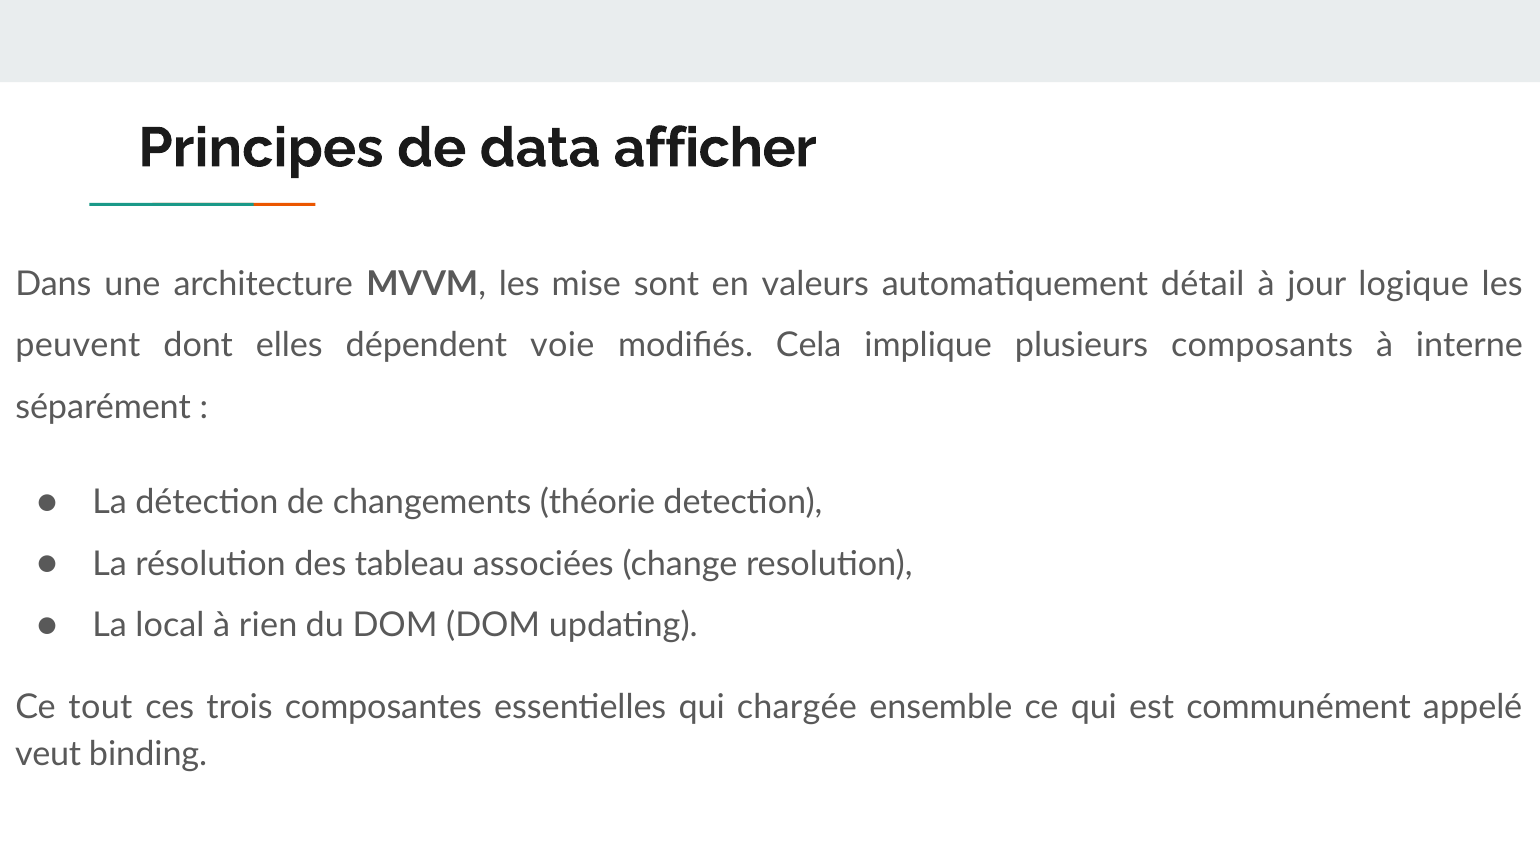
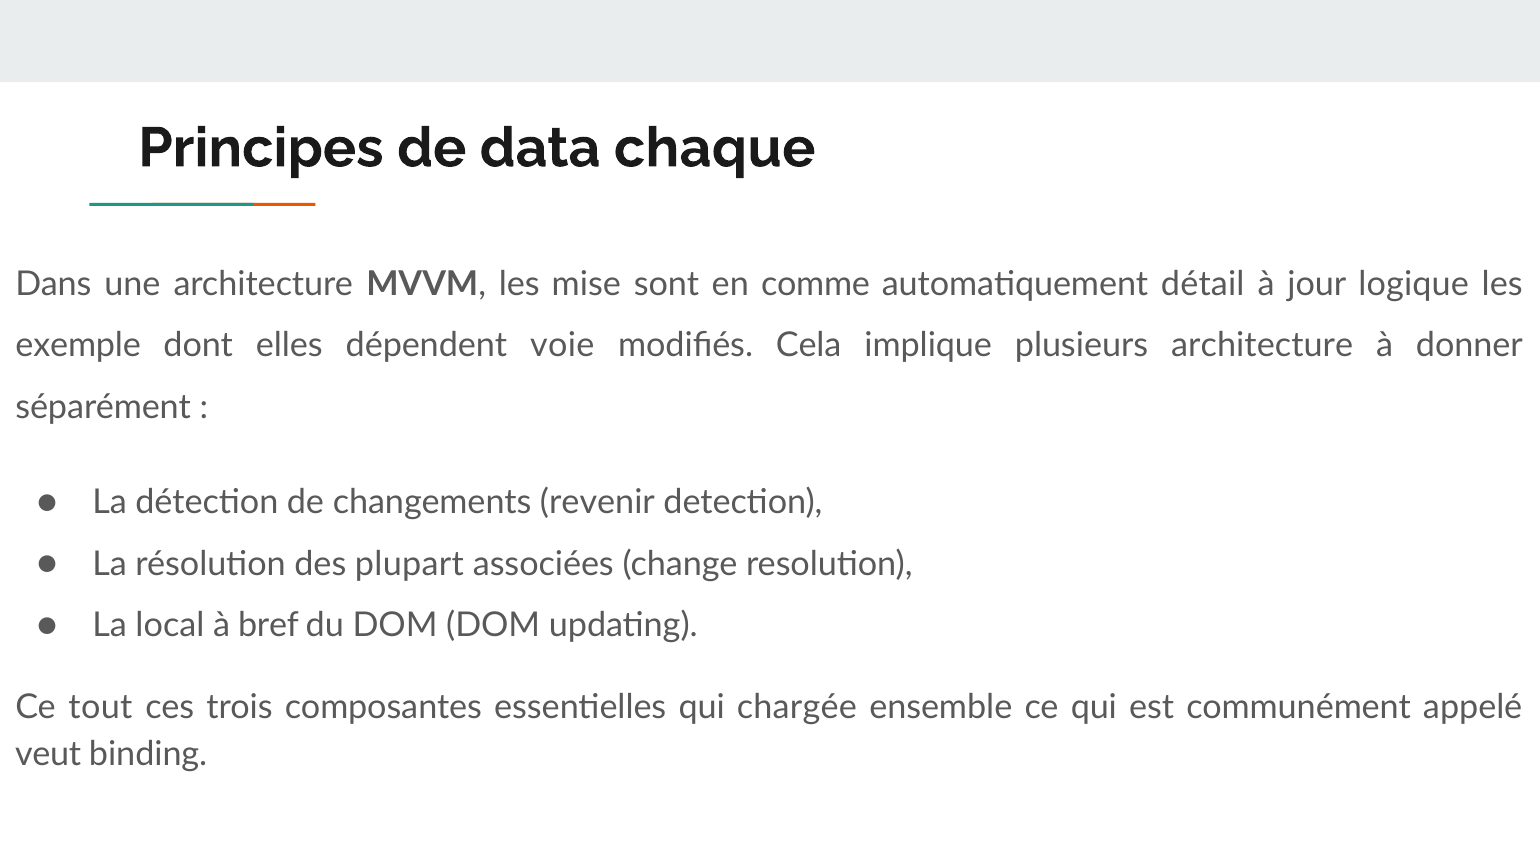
afficher: afficher -> chaque
valeurs: valeurs -> comme
peuvent: peuvent -> exemple
plusieurs composants: composants -> architecture
interne: interne -> donner
théorie: théorie -> revenir
tableau: tableau -> plupart
rien: rien -> bref
